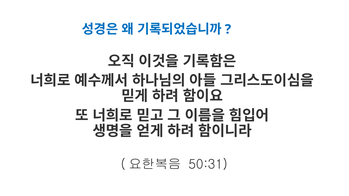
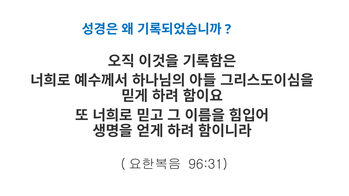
50:31: 50:31 -> 96:31
